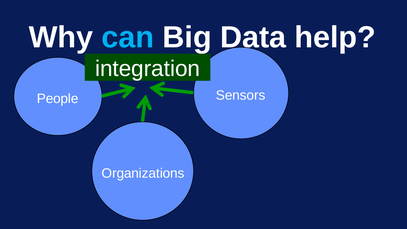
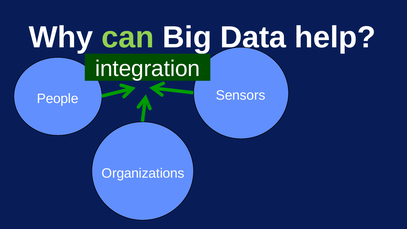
can colour: light blue -> light green
